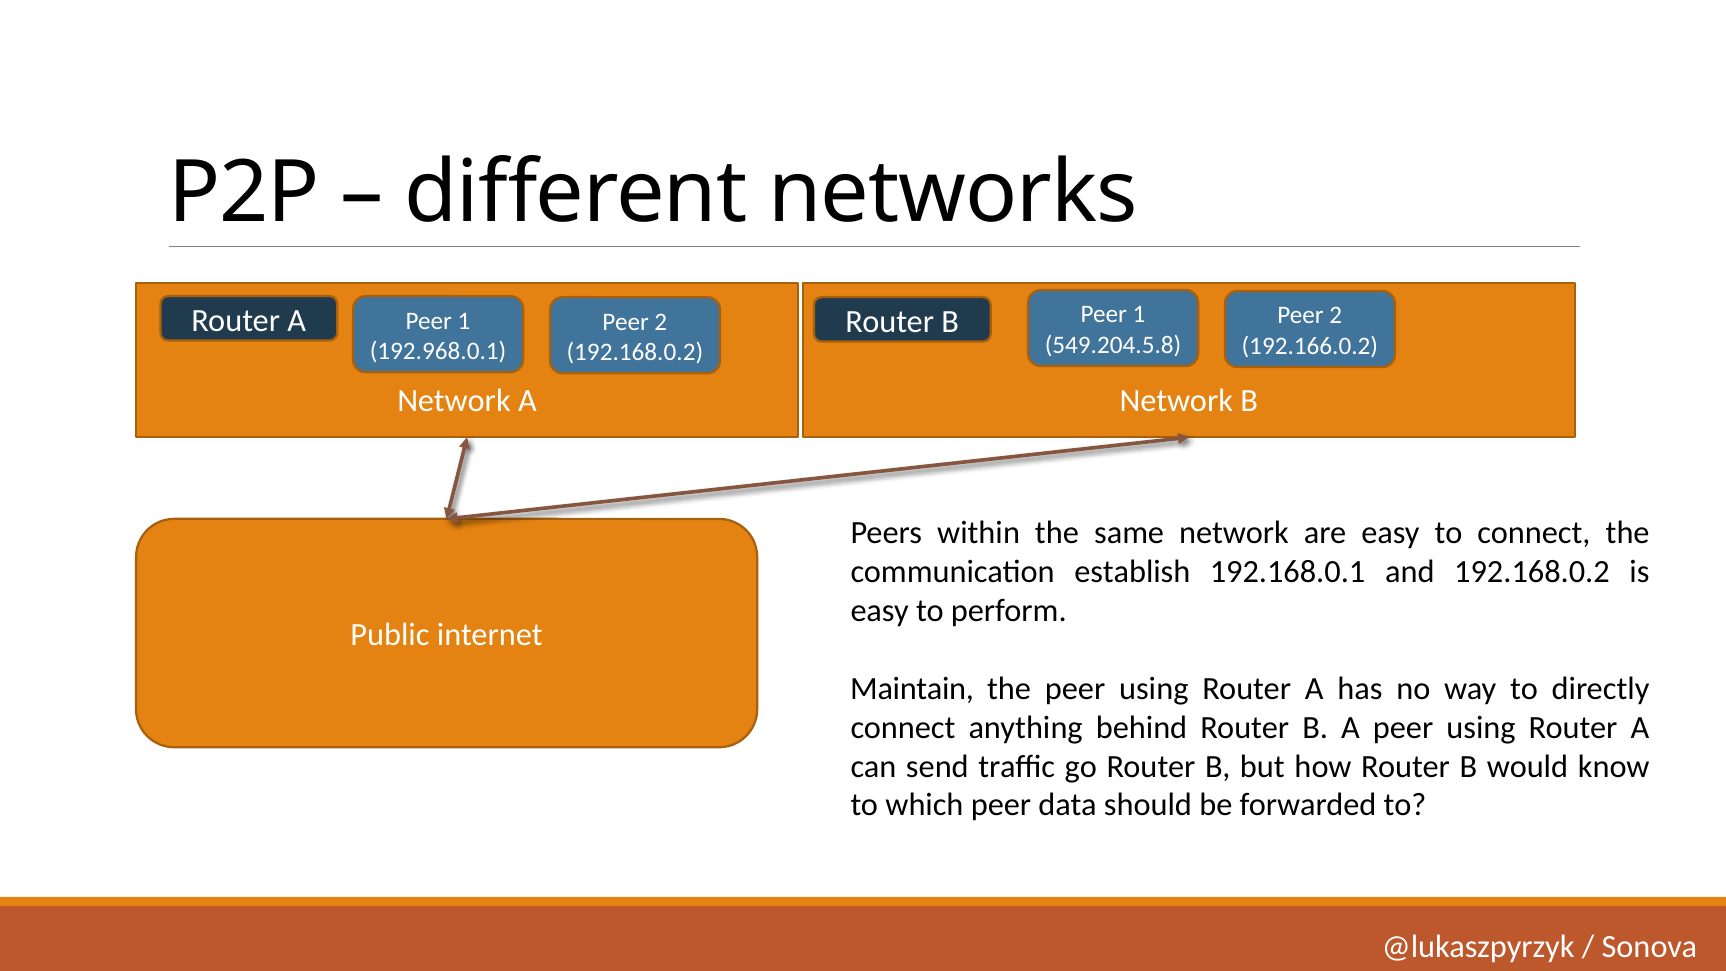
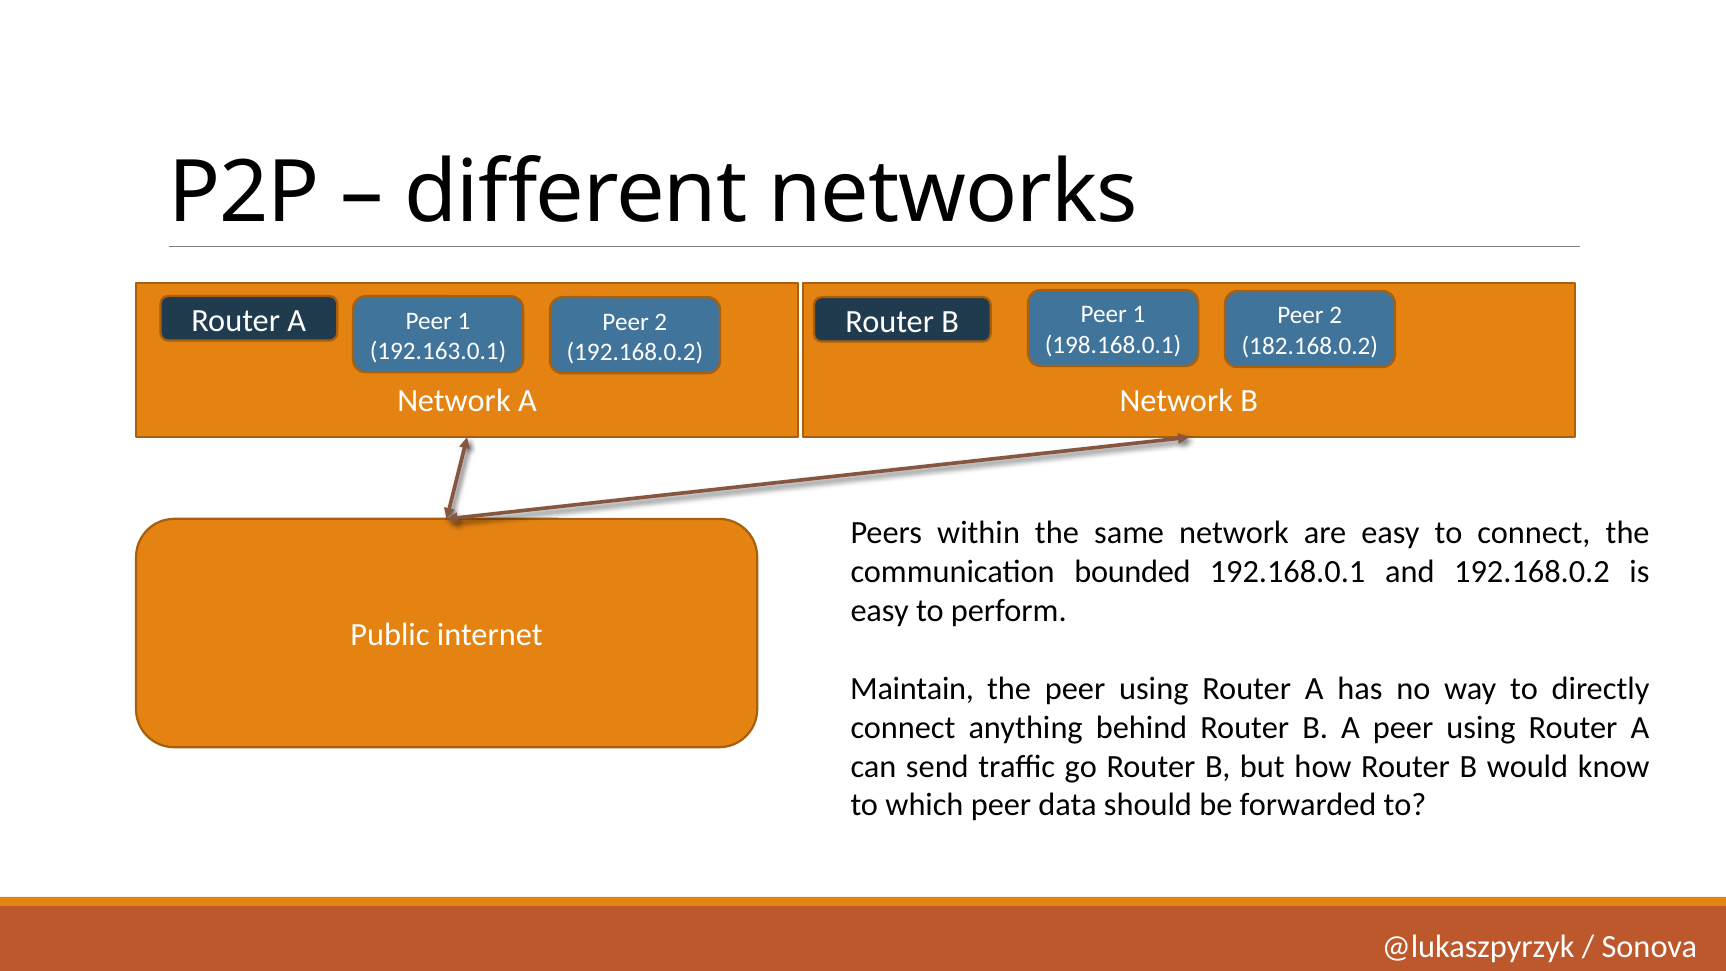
549.204.5.8: 549.204.5.8 -> 198.168.0.1
192.166.0.2: 192.166.0.2 -> 182.168.0.2
192.968.0.1: 192.968.0.1 -> 192.163.0.1
establish: establish -> bounded
